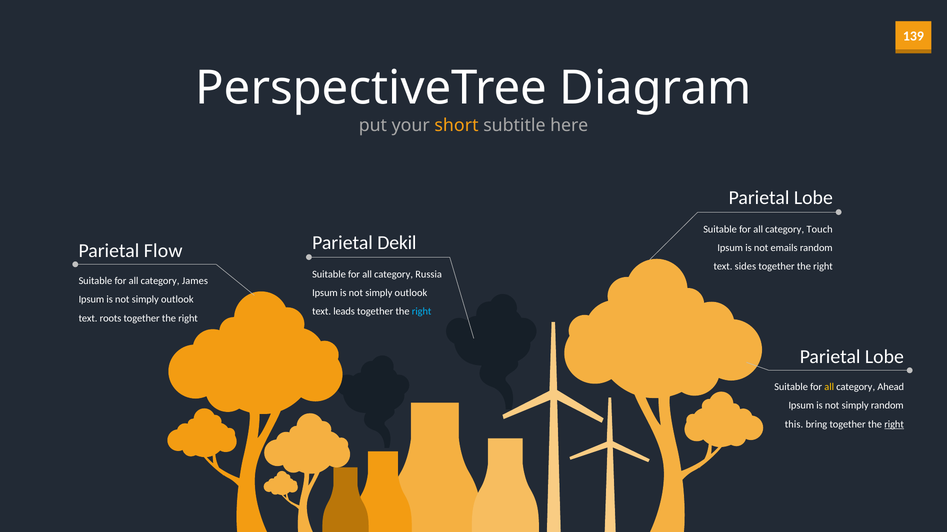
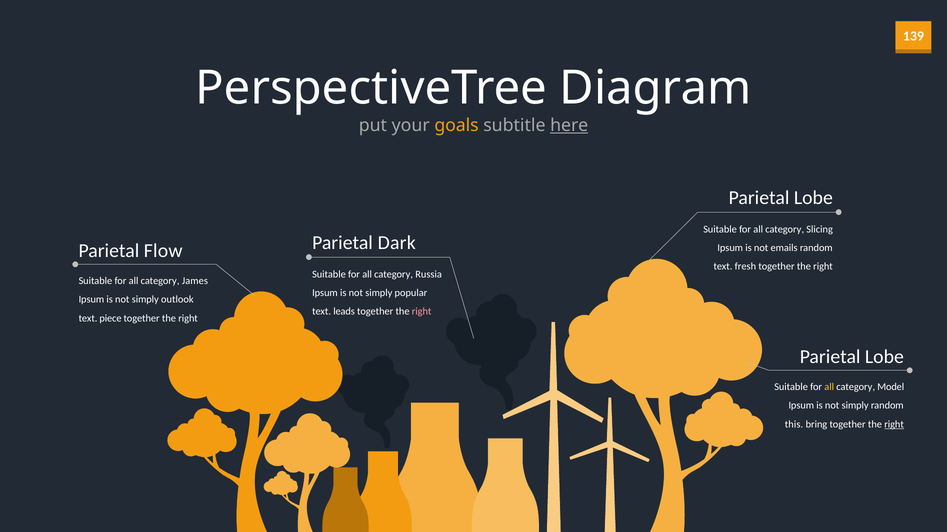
short: short -> goals
here underline: none -> present
Touch: Touch -> Slicing
Dekil: Dekil -> Dark
sides: sides -> fresh
outlook at (411, 293): outlook -> popular
right at (422, 312) colour: light blue -> pink
roots: roots -> piece
Ahead: Ahead -> Model
